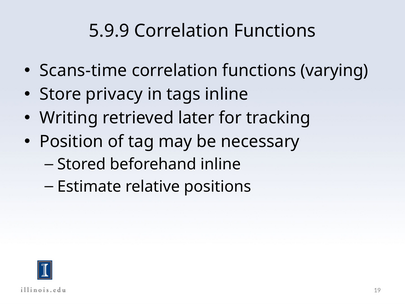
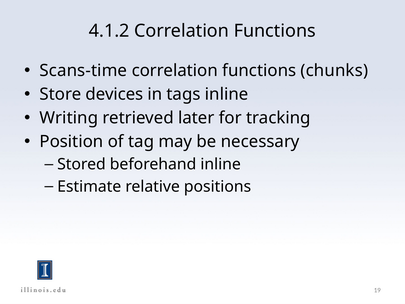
5.9.9: 5.9.9 -> 4.1.2
varying: varying -> chunks
privacy: privacy -> devices
